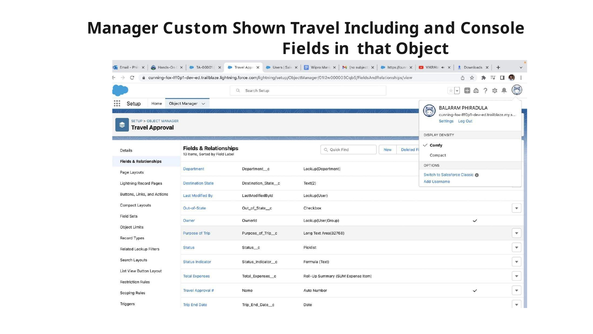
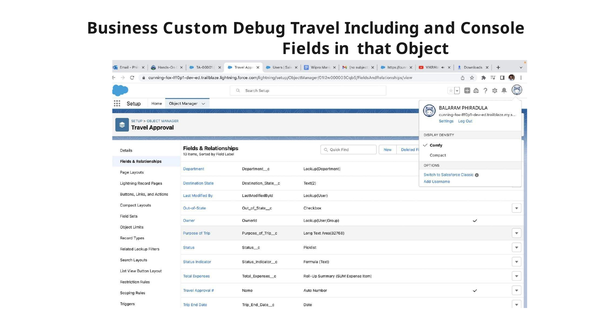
Manager: Manager -> Business
Shown: Shown -> Debug
